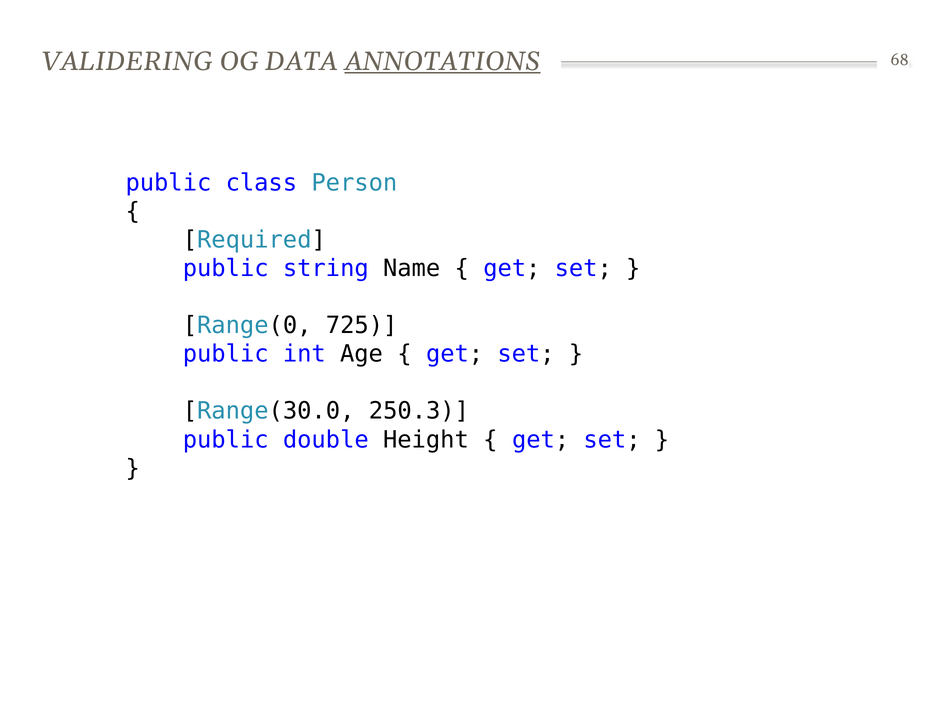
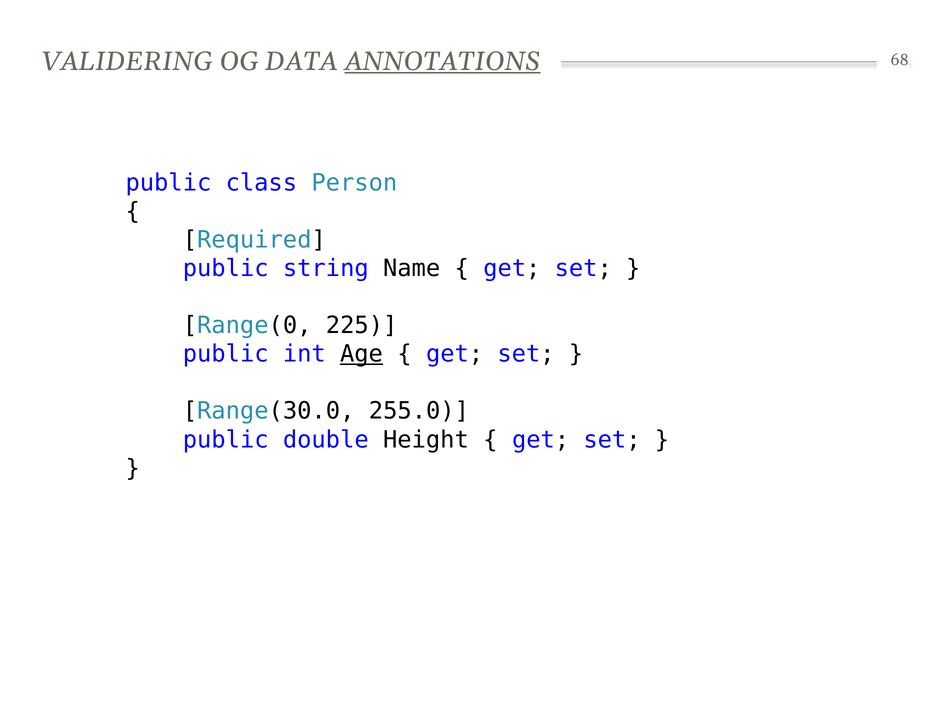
725: 725 -> 225
Age underline: none -> present
250.3: 250.3 -> 255.0
